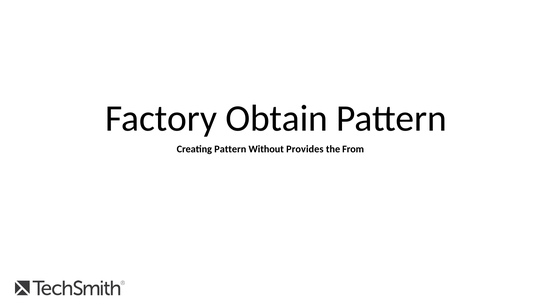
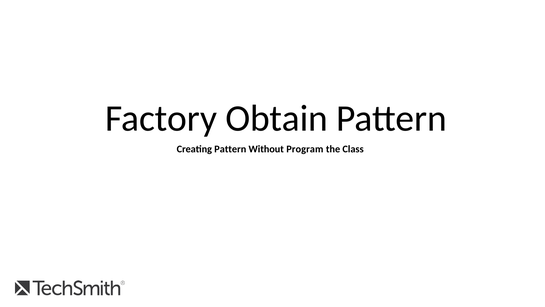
Provides: Provides -> Program
From: From -> Class
